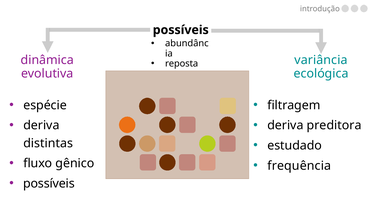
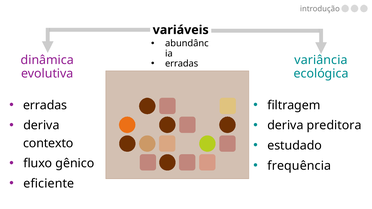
possíveis at (181, 30): possíveis -> variáveis
reposta at (182, 64): reposta -> erradas
espécie at (45, 105): espécie -> erradas
distintas: distintas -> contexto
possíveis at (49, 184): possíveis -> eficiente
